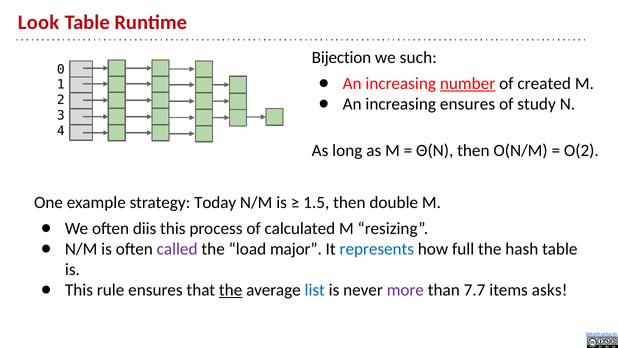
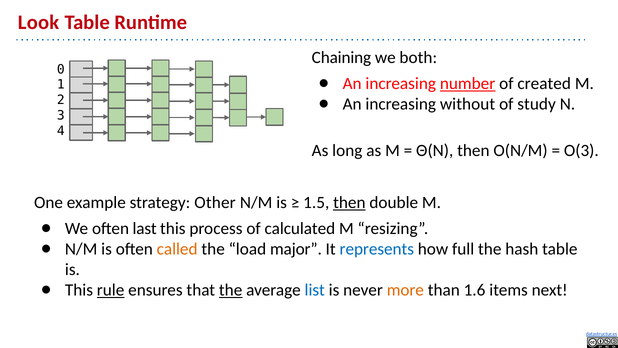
Bijection: Bijection -> Chaining
such: such -> both
increasing ensures: ensures -> without
O(2: O(2 -> O(3
Today: Today -> Other
then at (349, 202) underline: none -> present
diis: diis -> last
called colour: purple -> orange
rule underline: none -> present
more colour: purple -> orange
7.7: 7.7 -> 1.6
asks: asks -> next
